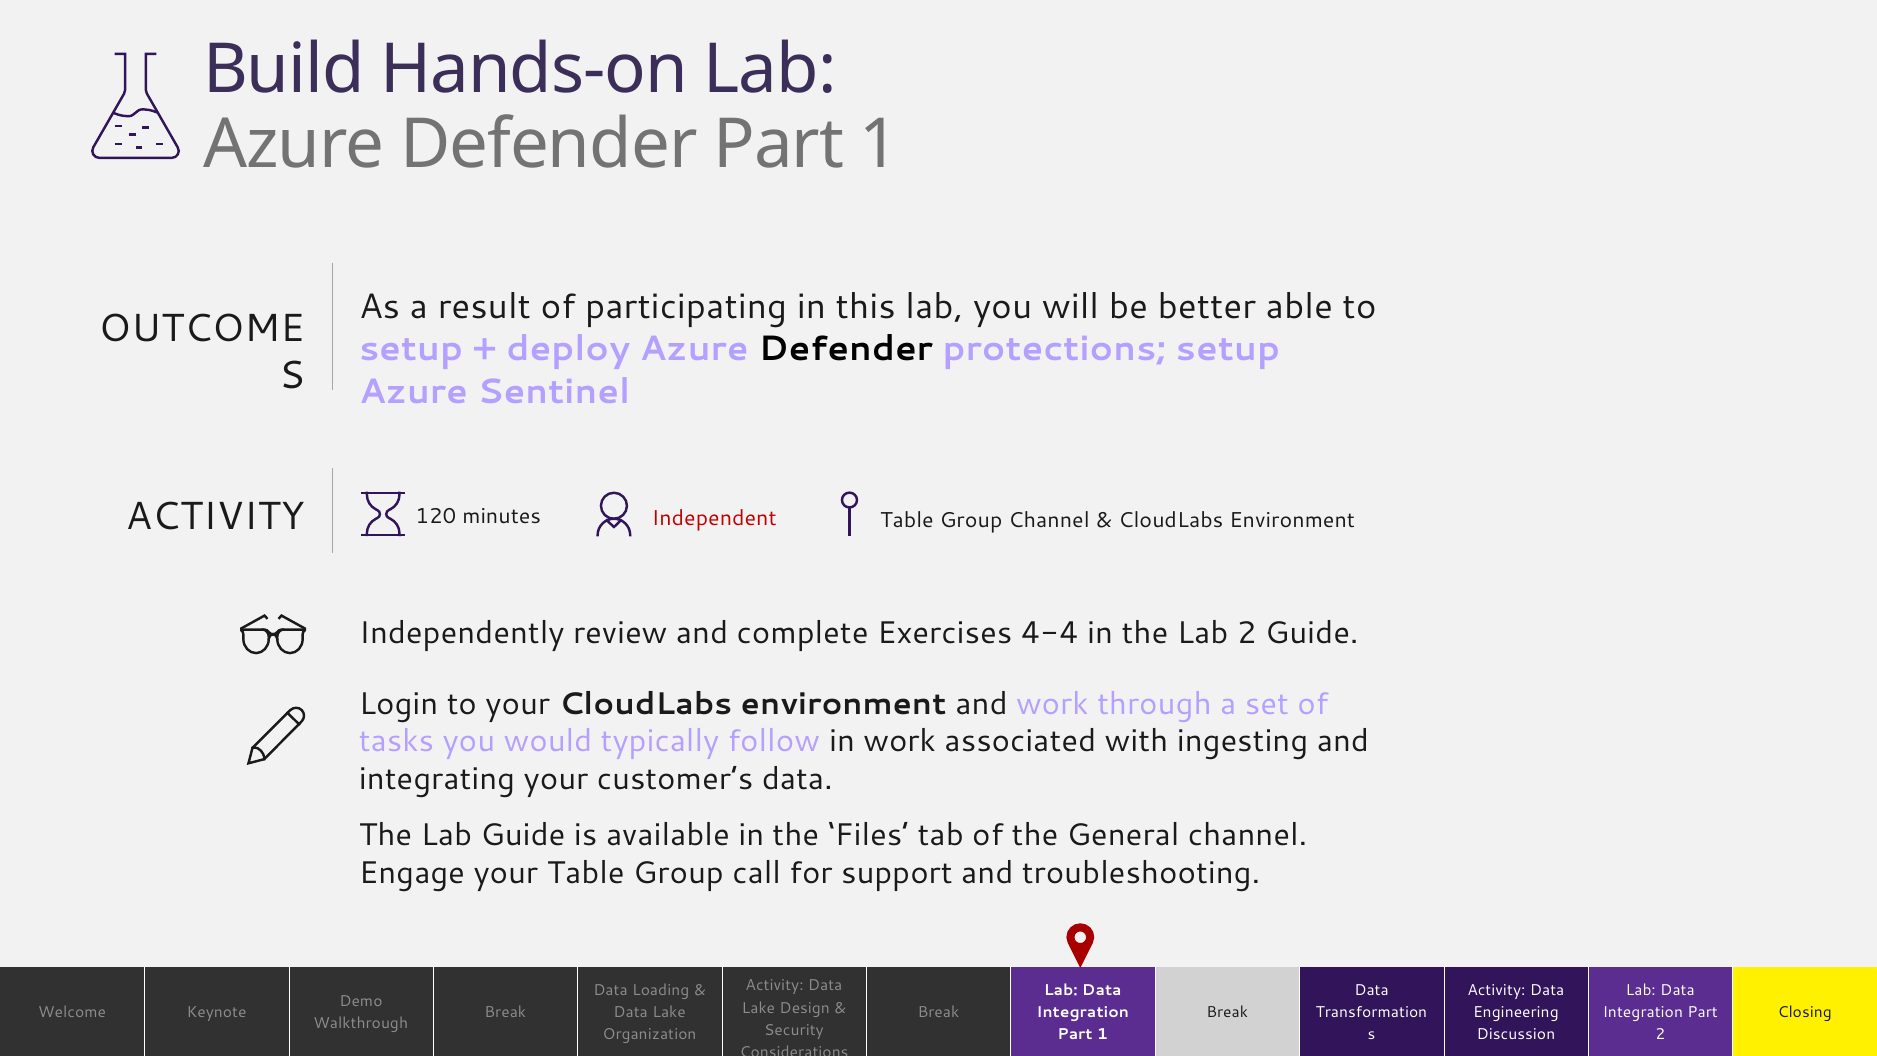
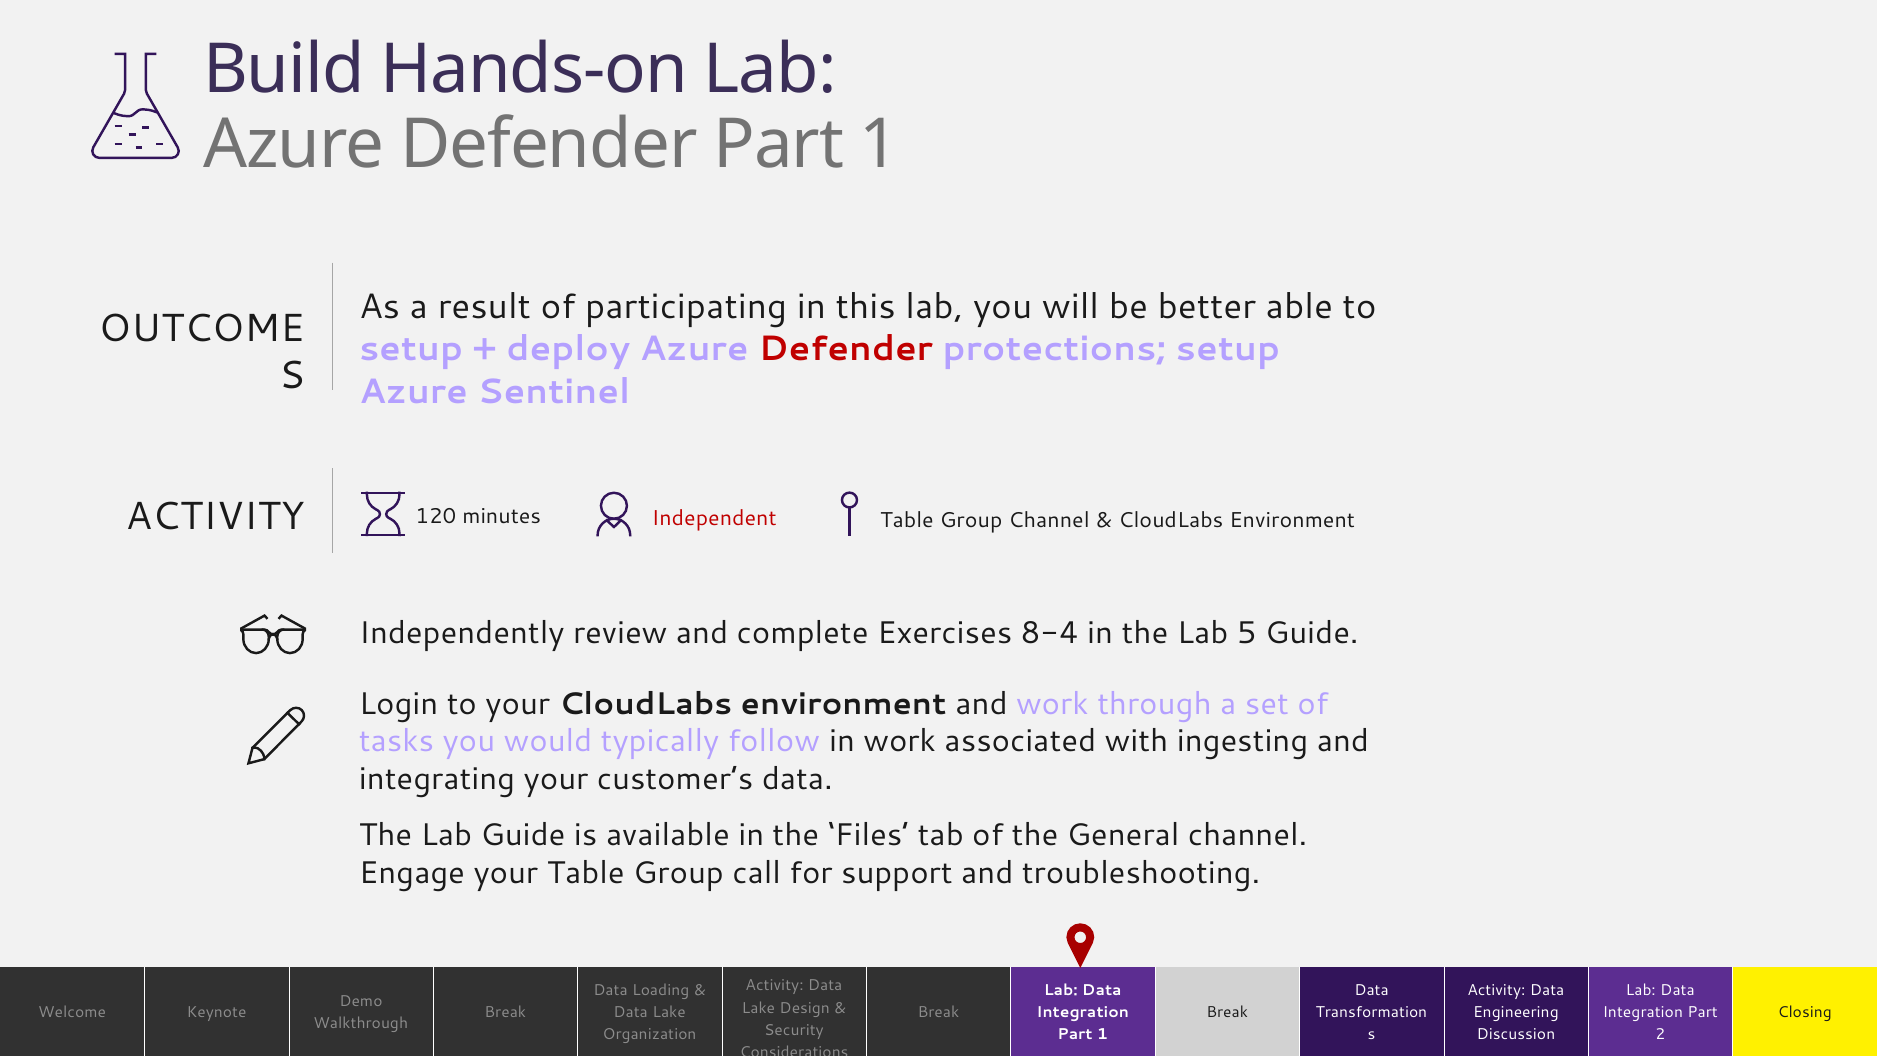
Defender at (846, 349) colour: black -> red
4-4: 4-4 -> 8-4
Lab 2: 2 -> 5
